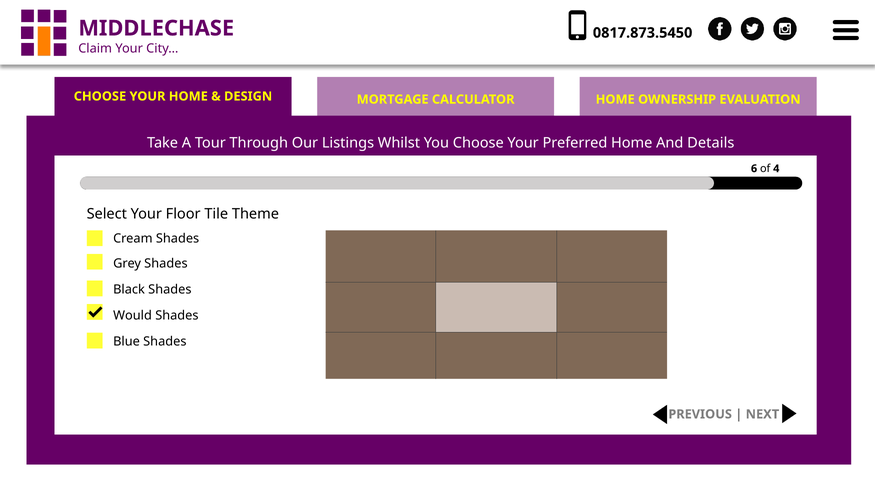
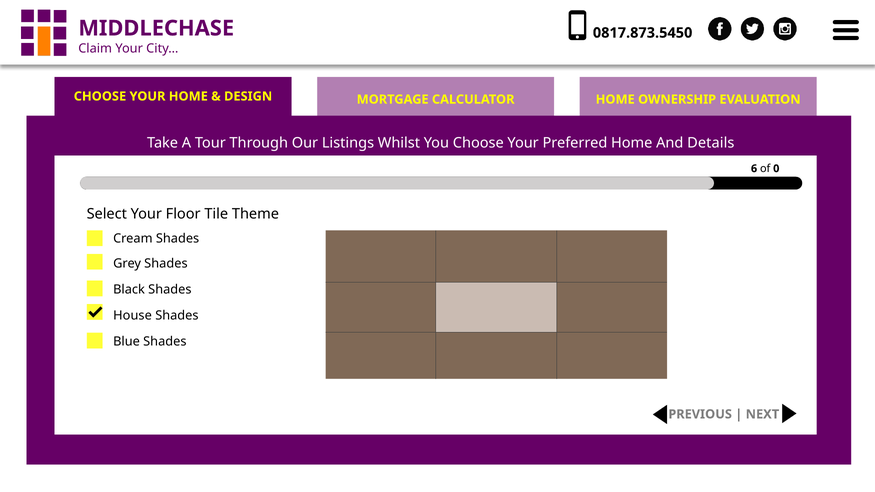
4: 4 -> 0
Would: Would -> House
